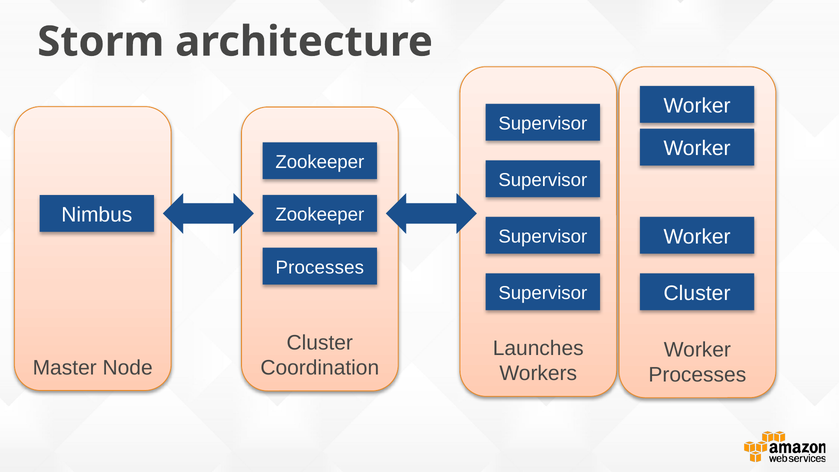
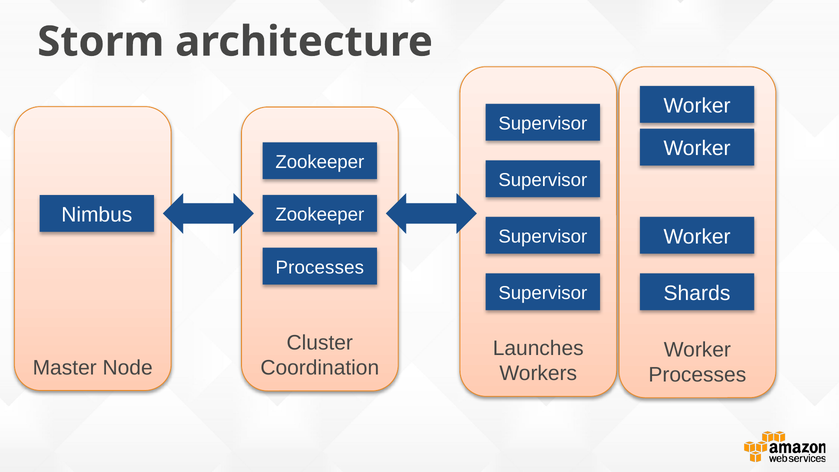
Cluster at (697, 293): Cluster -> Shards
